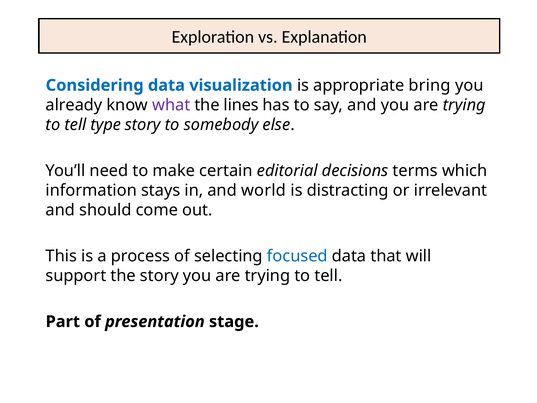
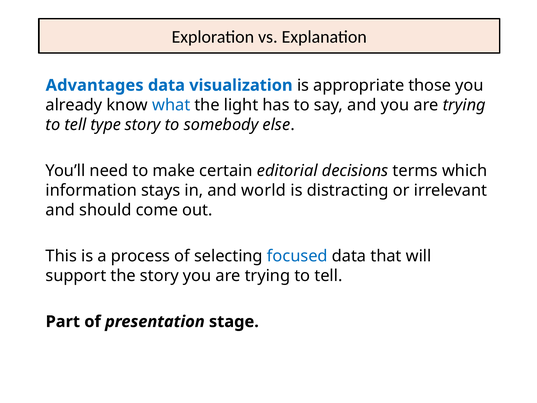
Considering: Considering -> Advantages
bring: bring -> those
what colour: purple -> blue
lines: lines -> light
